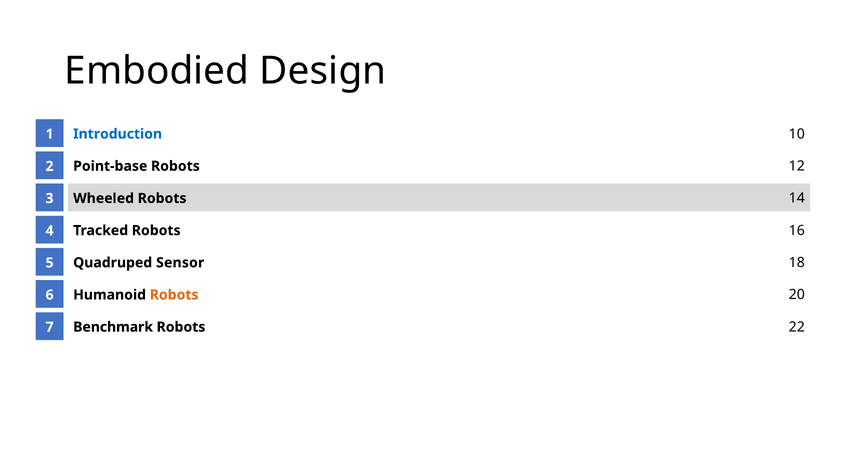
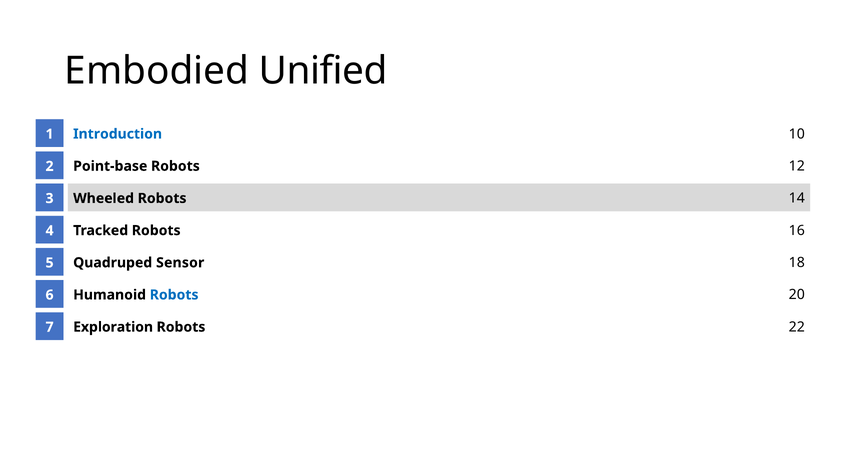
Design: Design -> Unified
Robots at (174, 295) colour: orange -> blue
Benchmark: Benchmark -> Exploration
